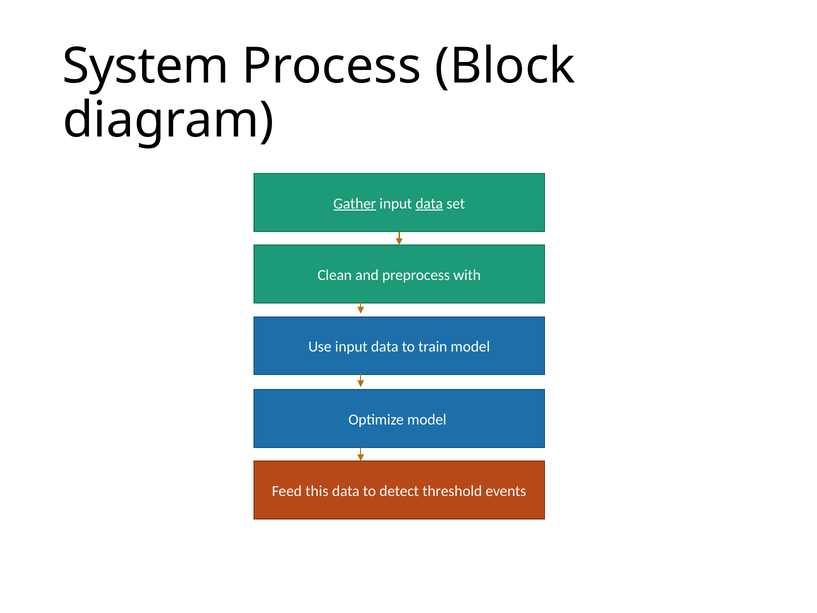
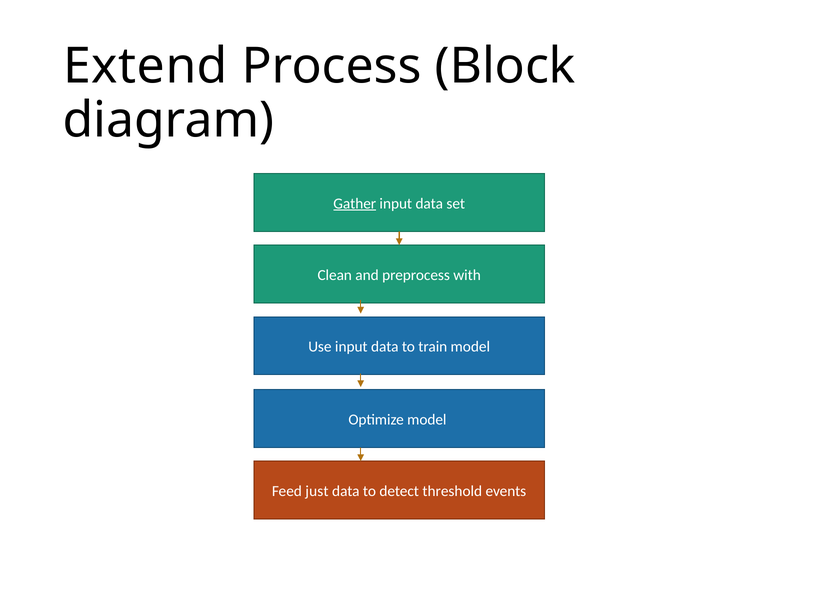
System: System -> Extend
data at (429, 203) underline: present -> none
this: this -> just
